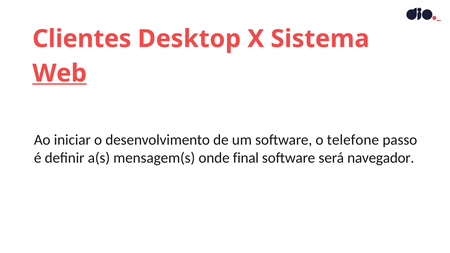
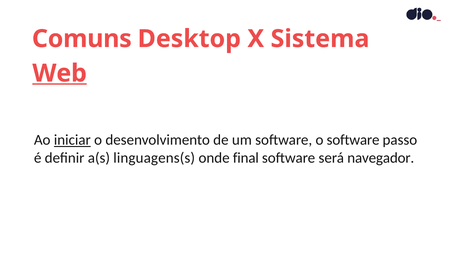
Clientes: Clientes -> Comuns
iniciar underline: none -> present
o telefone: telefone -> software
mensagem(s: mensagem(s -> linguagens(s
